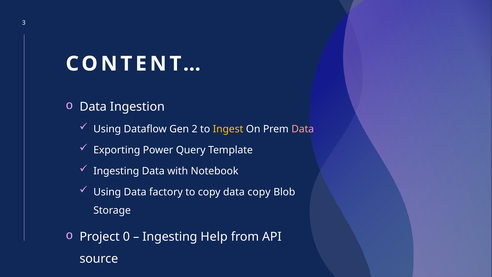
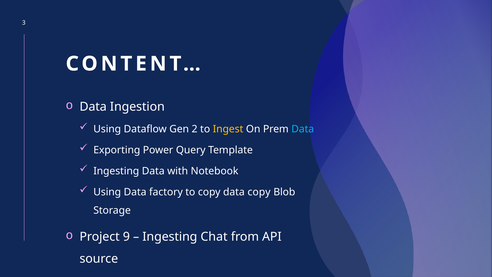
Data at (303, 129) colour: pink -> light blue
0: 0 -> 9
Help: Help -> Chat
